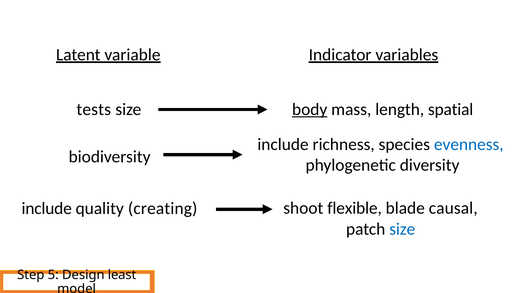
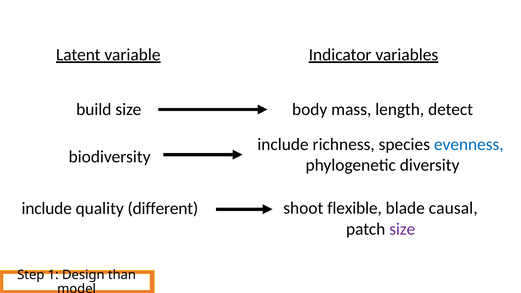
tests: tests -> build
body underline: present -> none
spatial: spatial -> detect
creating: creating -> different
size at (402, 229) colour: blue -> purple
5: 5 -> 1
least: least -> than
